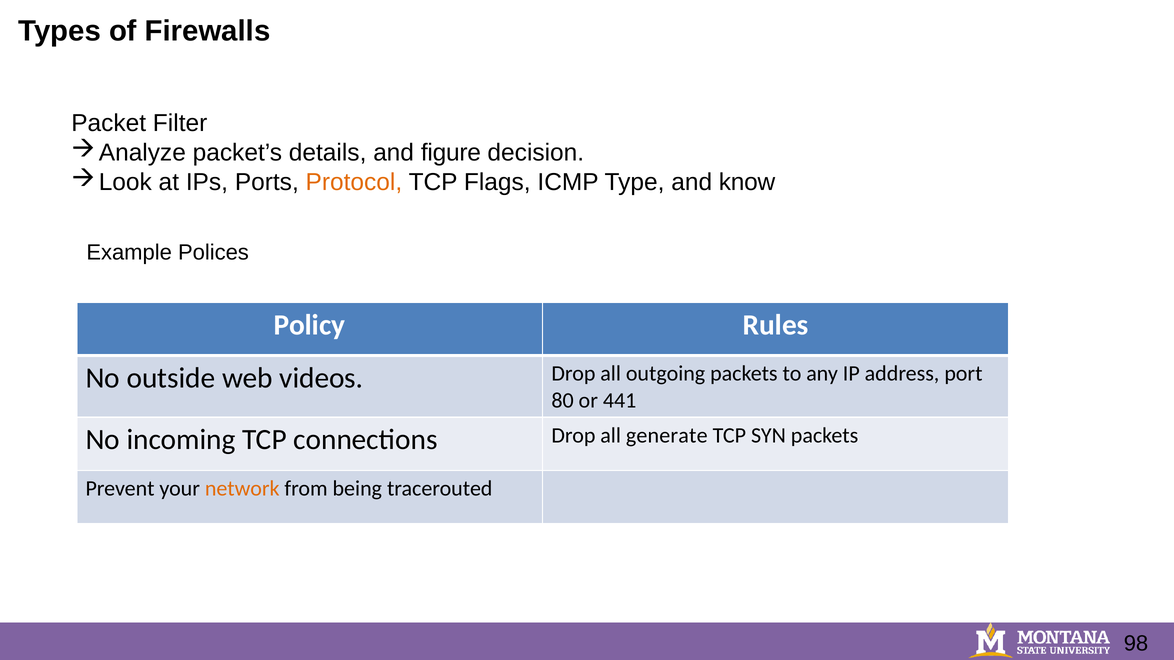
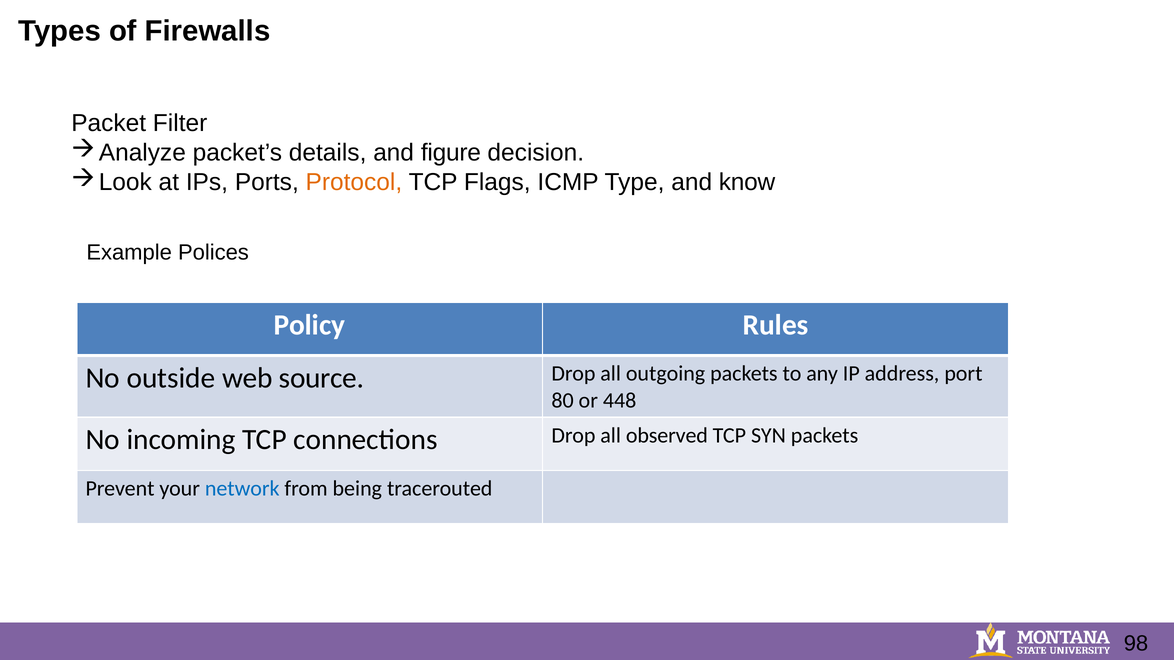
videos: videos -> source
441: 441 -> 448
generate: generate -> observed
network colour: orange -> blue
